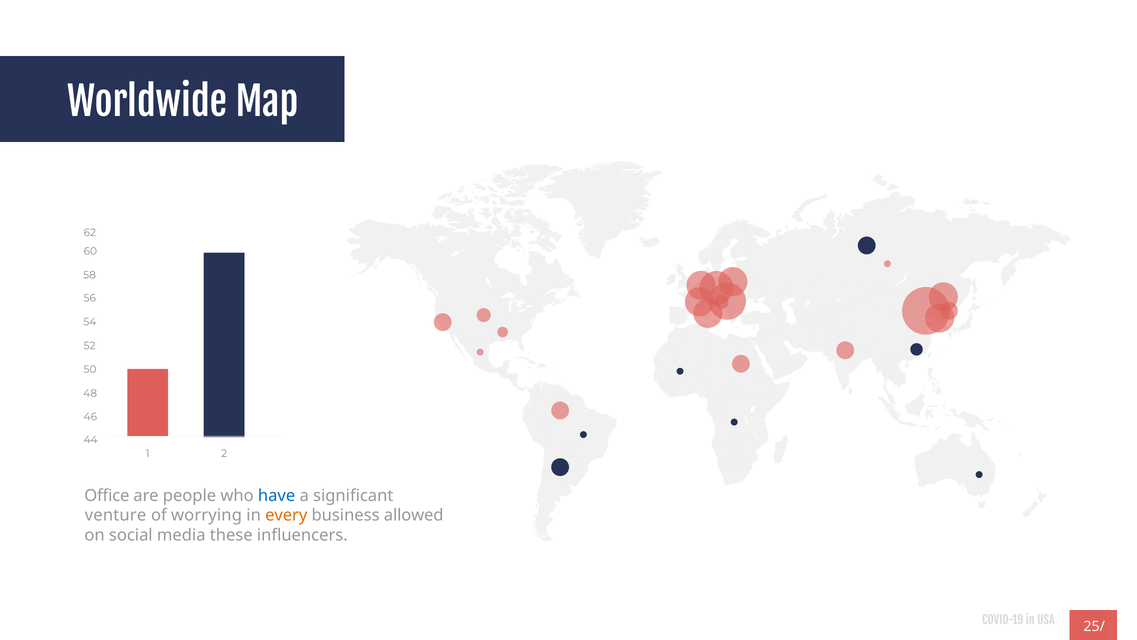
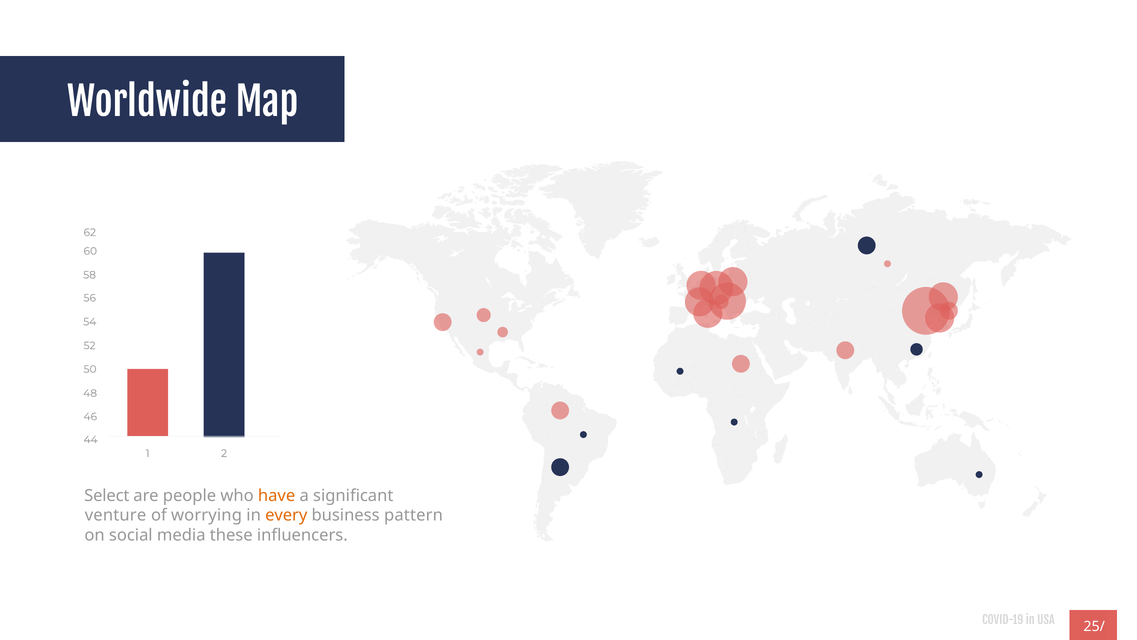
Office: Office -> Select
have colour: blue -> orange
allowed: allowed -> pattern
